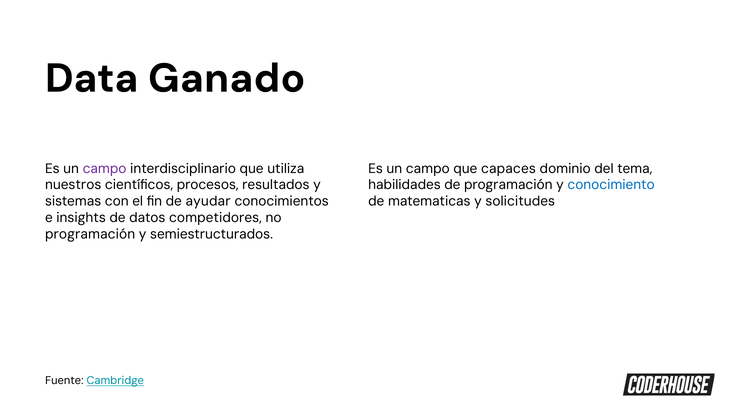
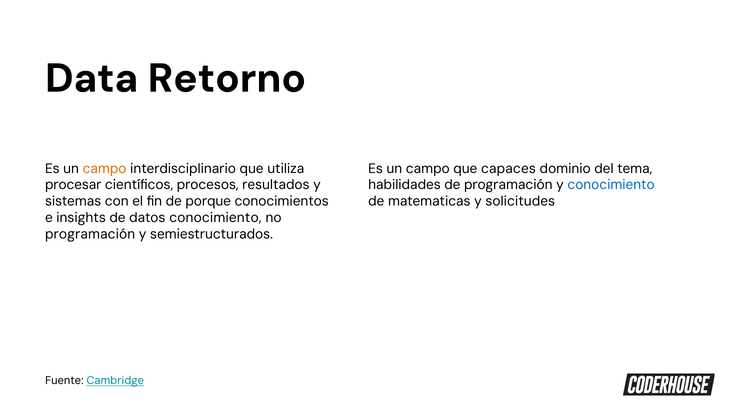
Ganado: Ganado -> Retorno
campo at (105, 169) colour: purple -> orange
nuestros: nuestros -> procesar
ayudar: ayudar -> porque
datos competidores: competidores -> conocimiento
